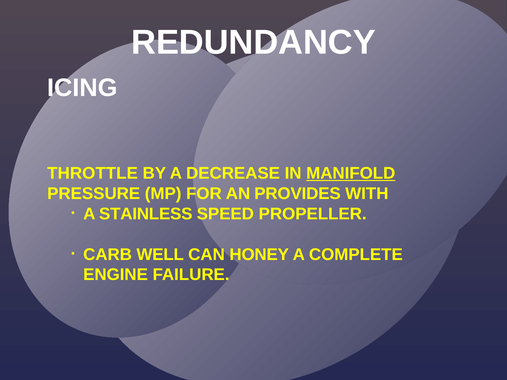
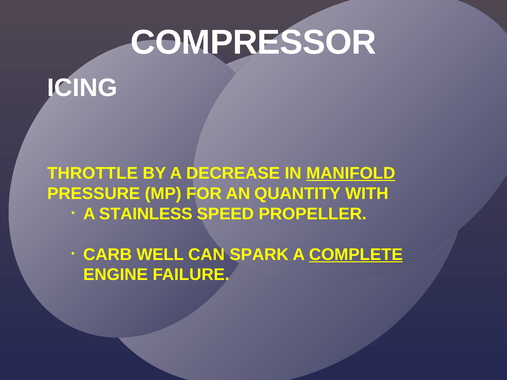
REDUNDANCY: REDUNDANCY -> COMPRESSOR
PROVIDES: PROVIDES -> QUANTITY
HONEY: HONEY -> SPARK
COMPLETE underline: none -> present
